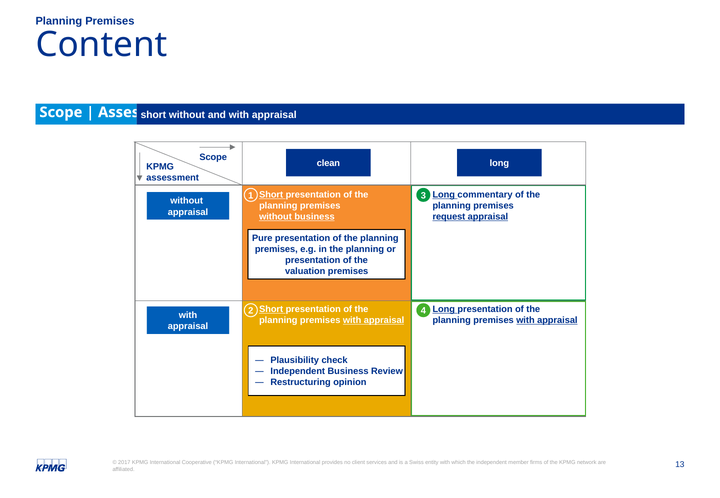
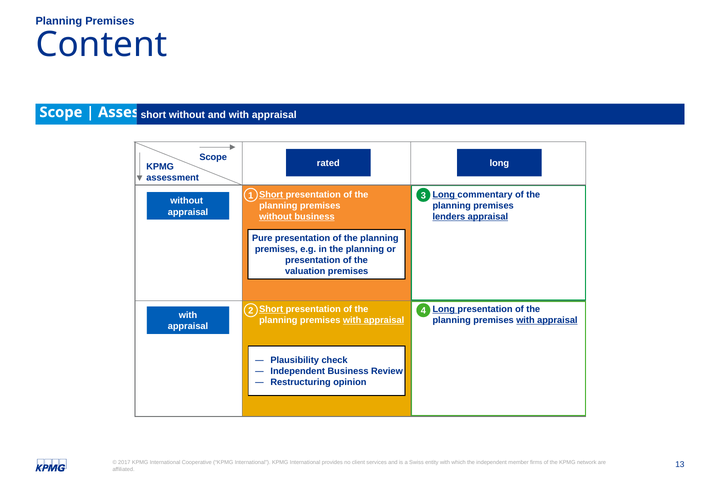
clean: clean -> rated
request: request -> lenders
